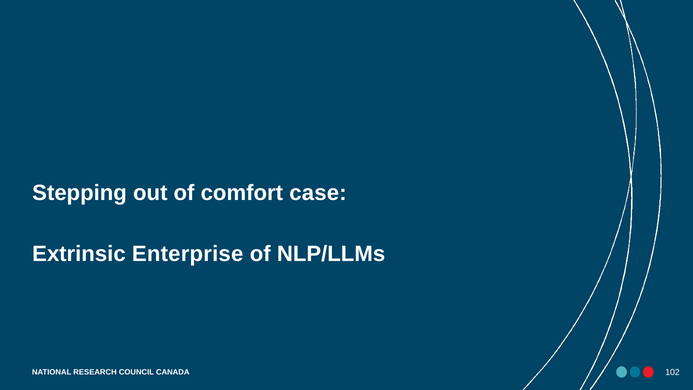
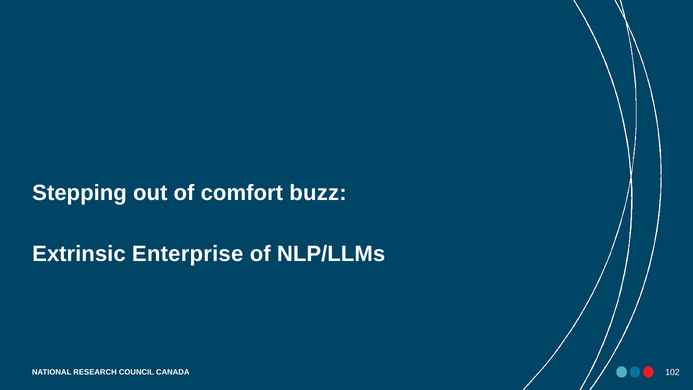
case: case -> buzz
